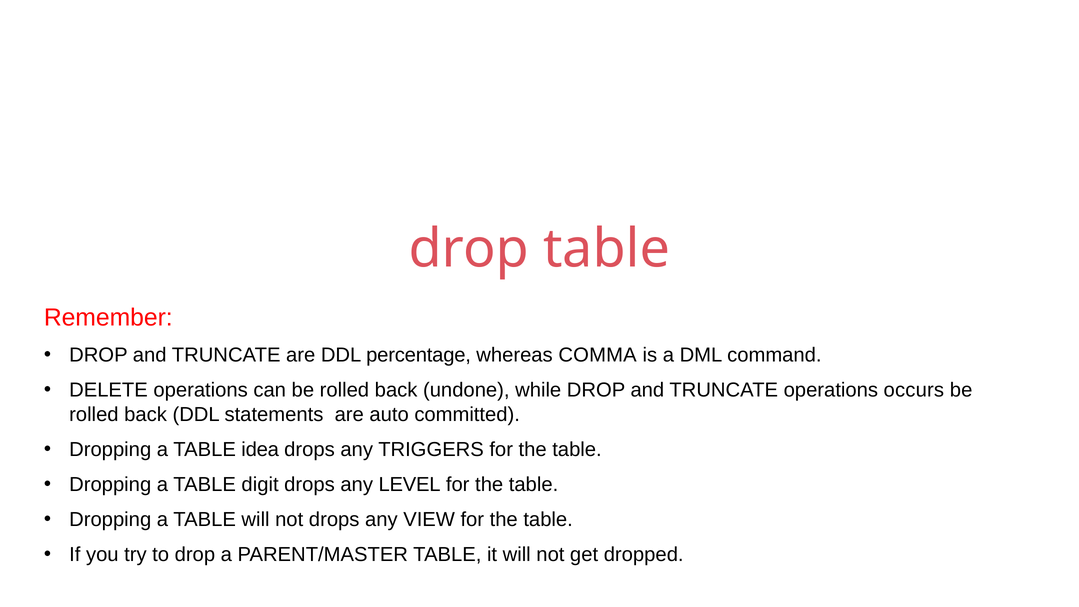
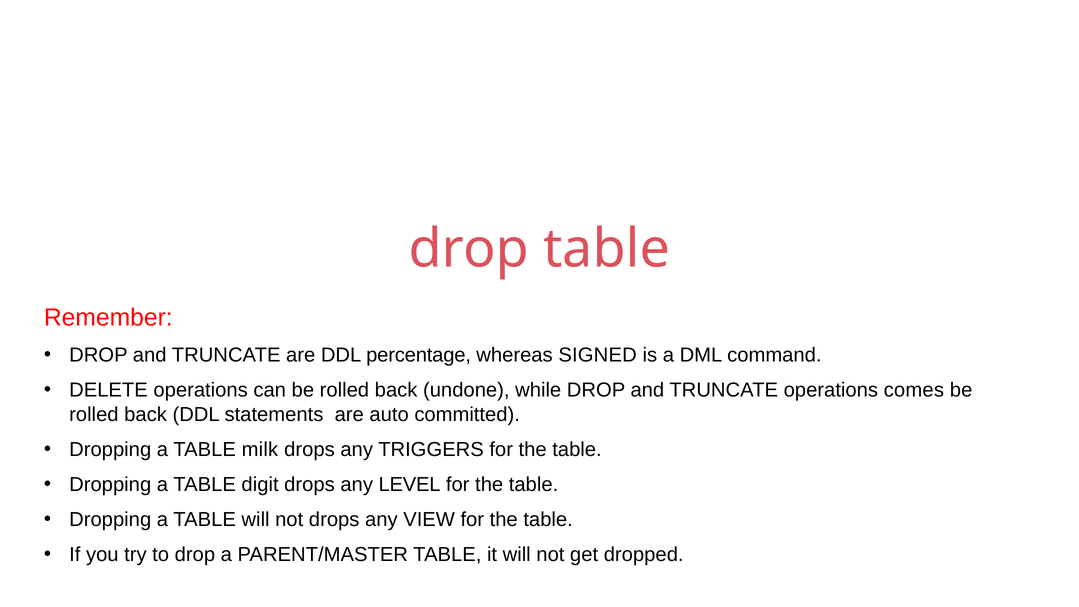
COMMA: COMMA -> SIGNED
occurs: occurs -> comes
idea: idea -> milk
